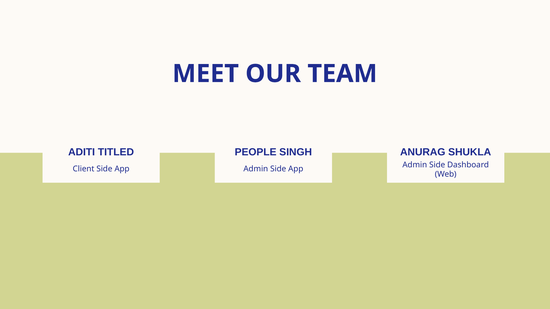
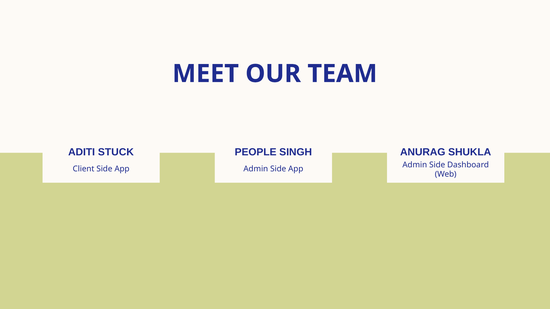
TITLED: TITLED -> STUCK
